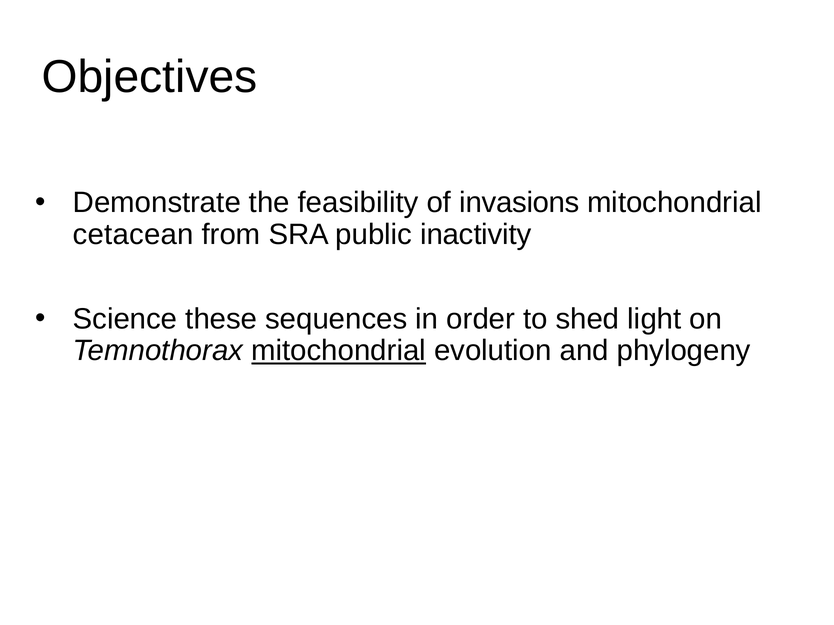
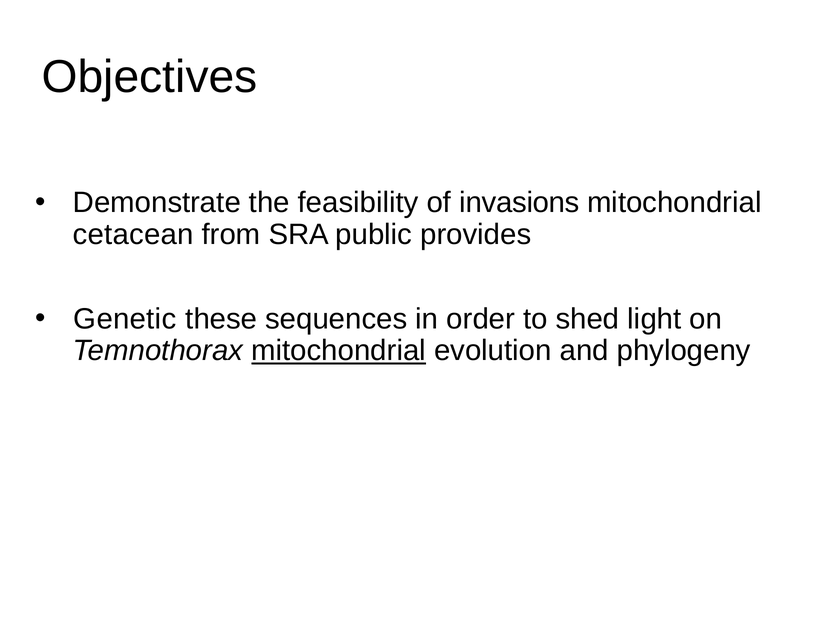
inactivity: inactivity -> provides
Science: Science -> Genetic
